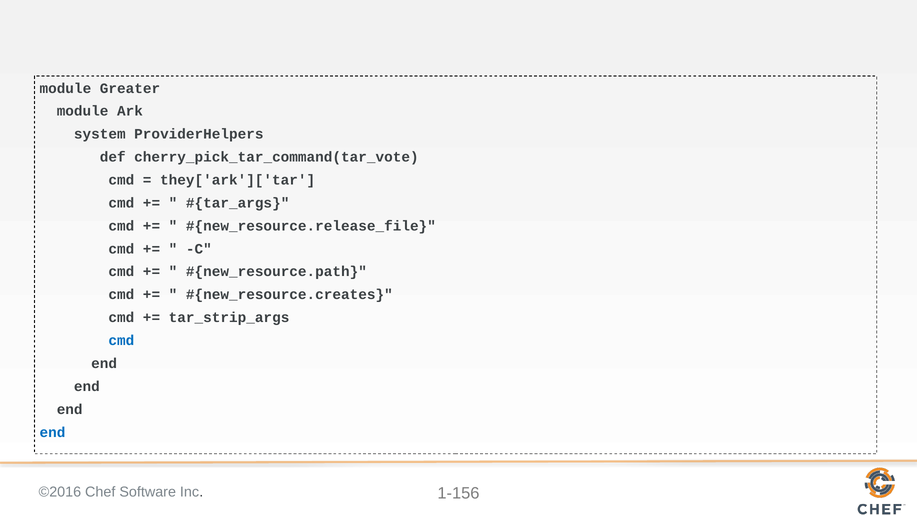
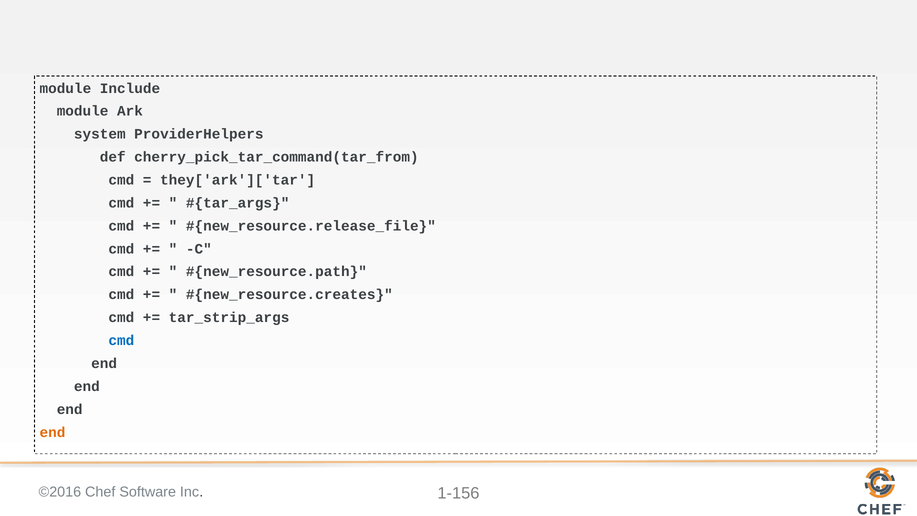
Greater: Greater -> Include
cherry_pick_tar_command(tar_vote: cherry_pick_tar_command(tar_vote -> cherry_pick_tar_command(tar_from
end at (52, 432) colour: blue -> orange
